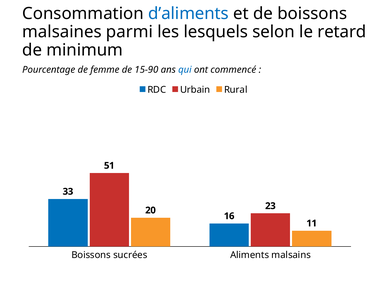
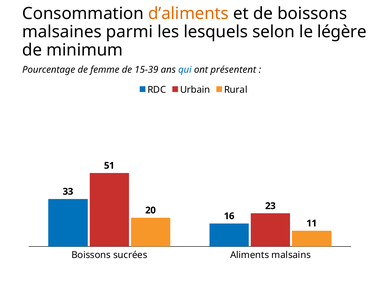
d’aliments colour: blue -> orange
retard: retard -> légère
15-90: 15-90 -> 15-39
commencé: commencé -> présentent
